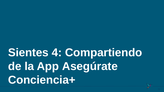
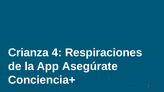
Sientes: Sientes -> Crianza
Compartiendo: Compartiendo -> Respiraciones
